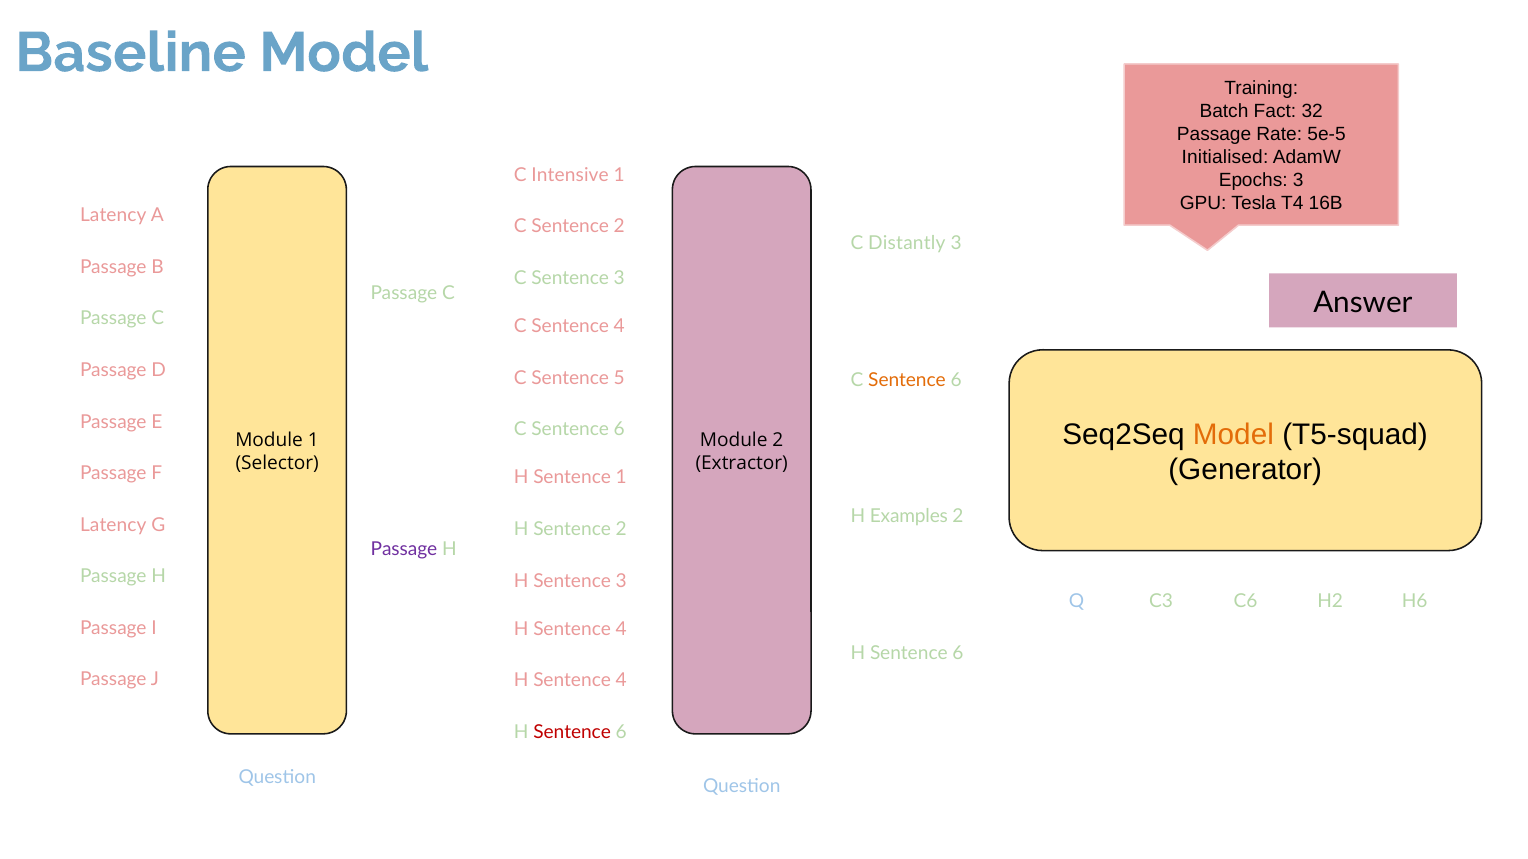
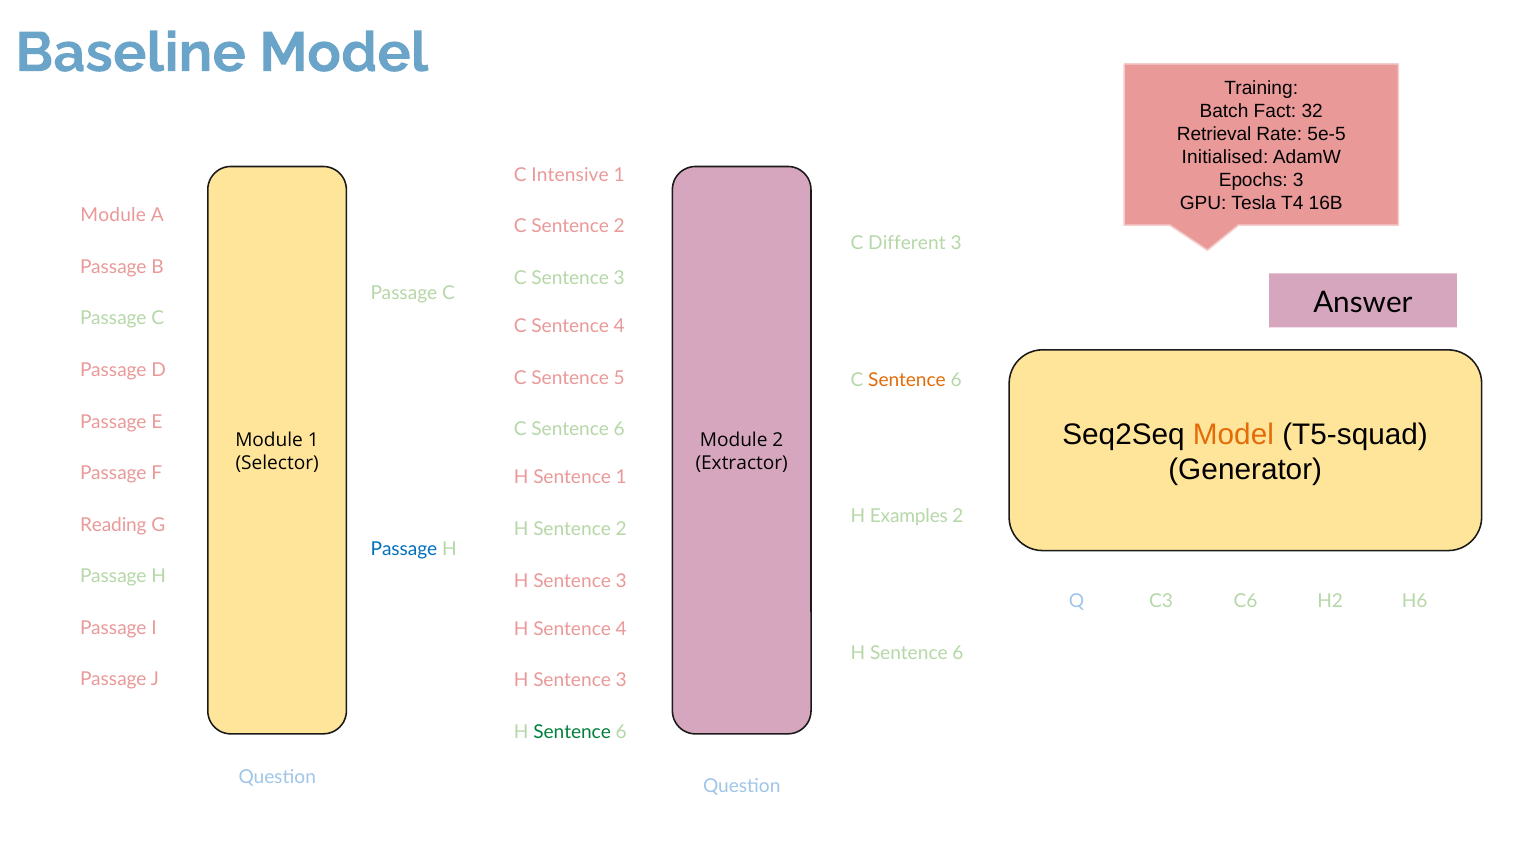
Passage at (1214, 134): Passage -> Retrieval
Latency at (113, 216): Latency -> Module
Distantly: Distantly -> Different
Latency at (113, 525): Latency -> Reading
Passage at (404, 549) colour: purple -> blue
4 at (621, 681): 4 -> 3
Sentence at (572, 733) colour: red -> green
